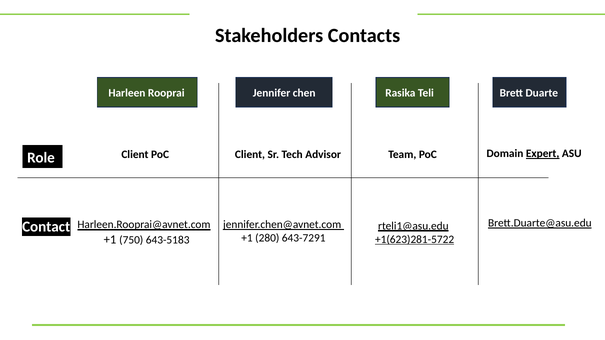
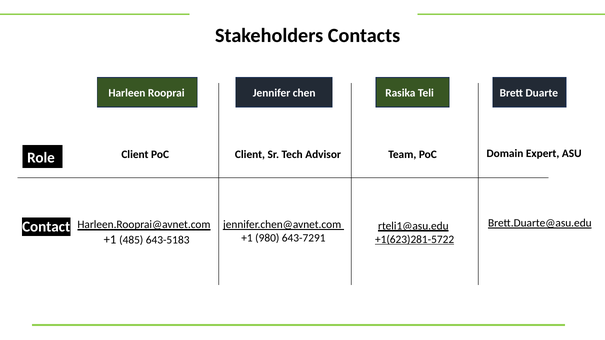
Expert underline: present -> none
280: 280 -> 980
750: 750 -> 485
